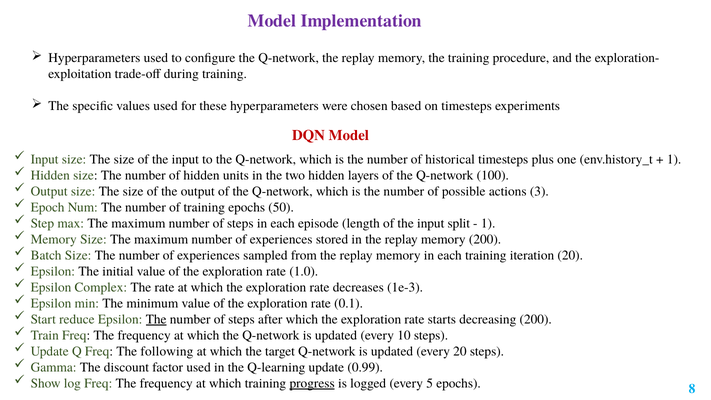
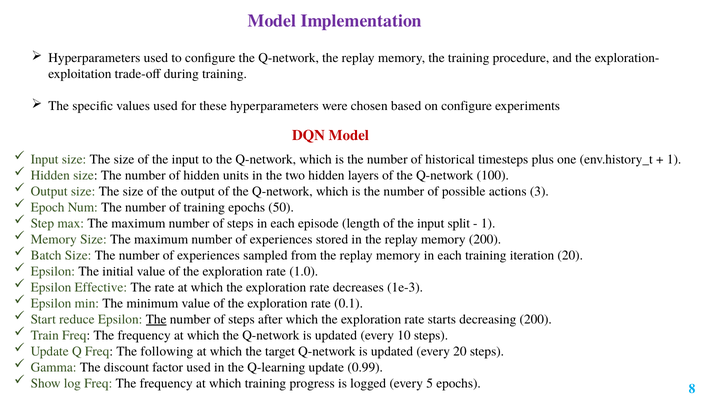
on timesteps: timesteps -> configure
Complex: Complex -> Effective
progress underline: present -> none
